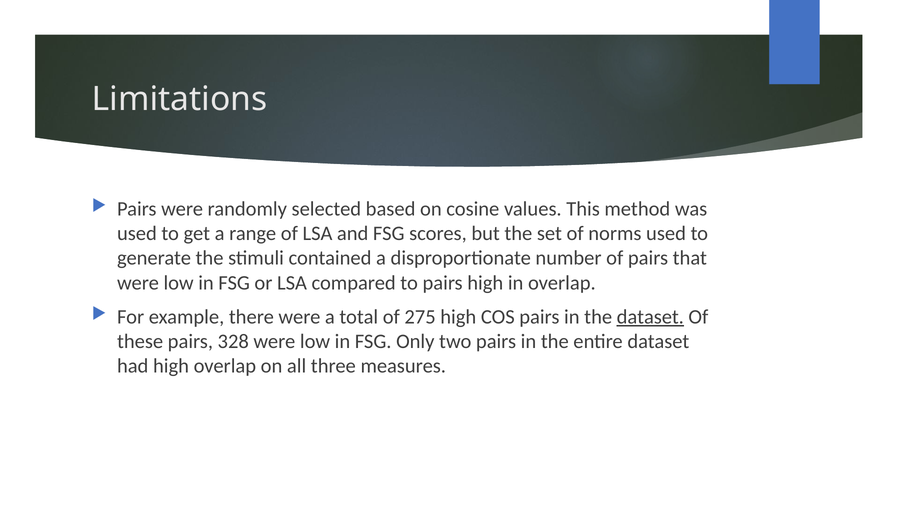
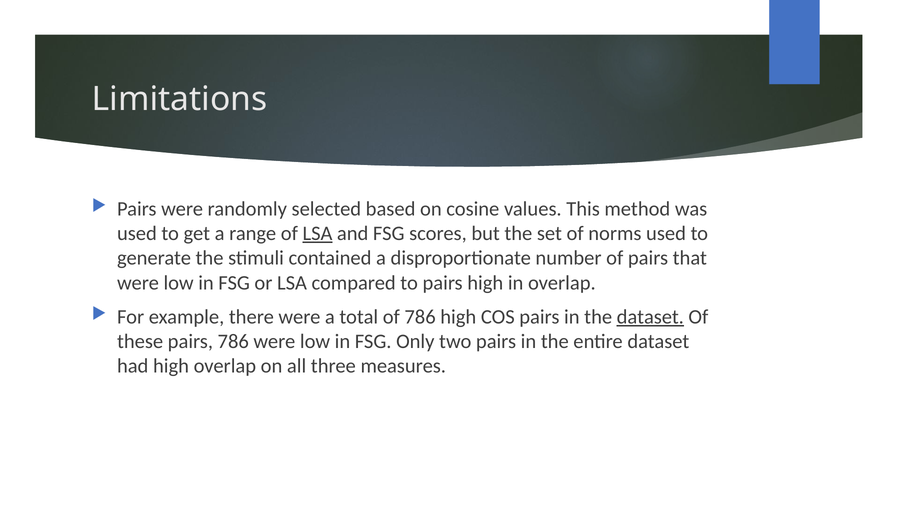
LSA at (317, 234) underline: none -> present
of 275: 275 -> 786
pairs 328: 328 -> 786
